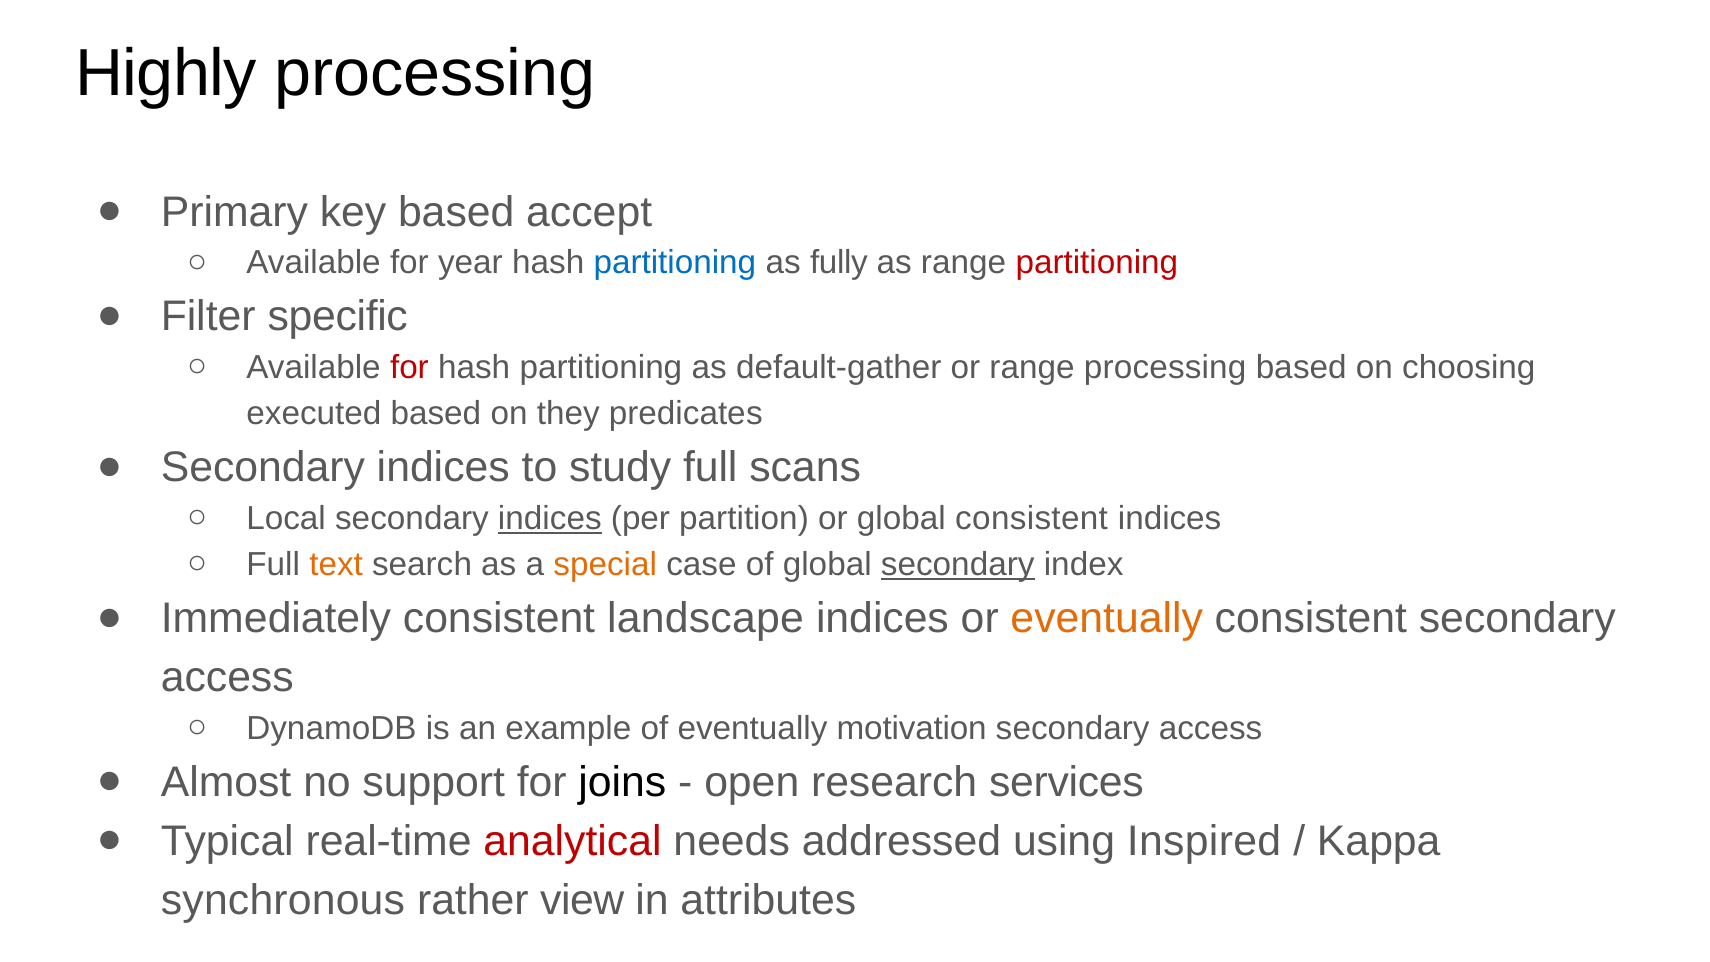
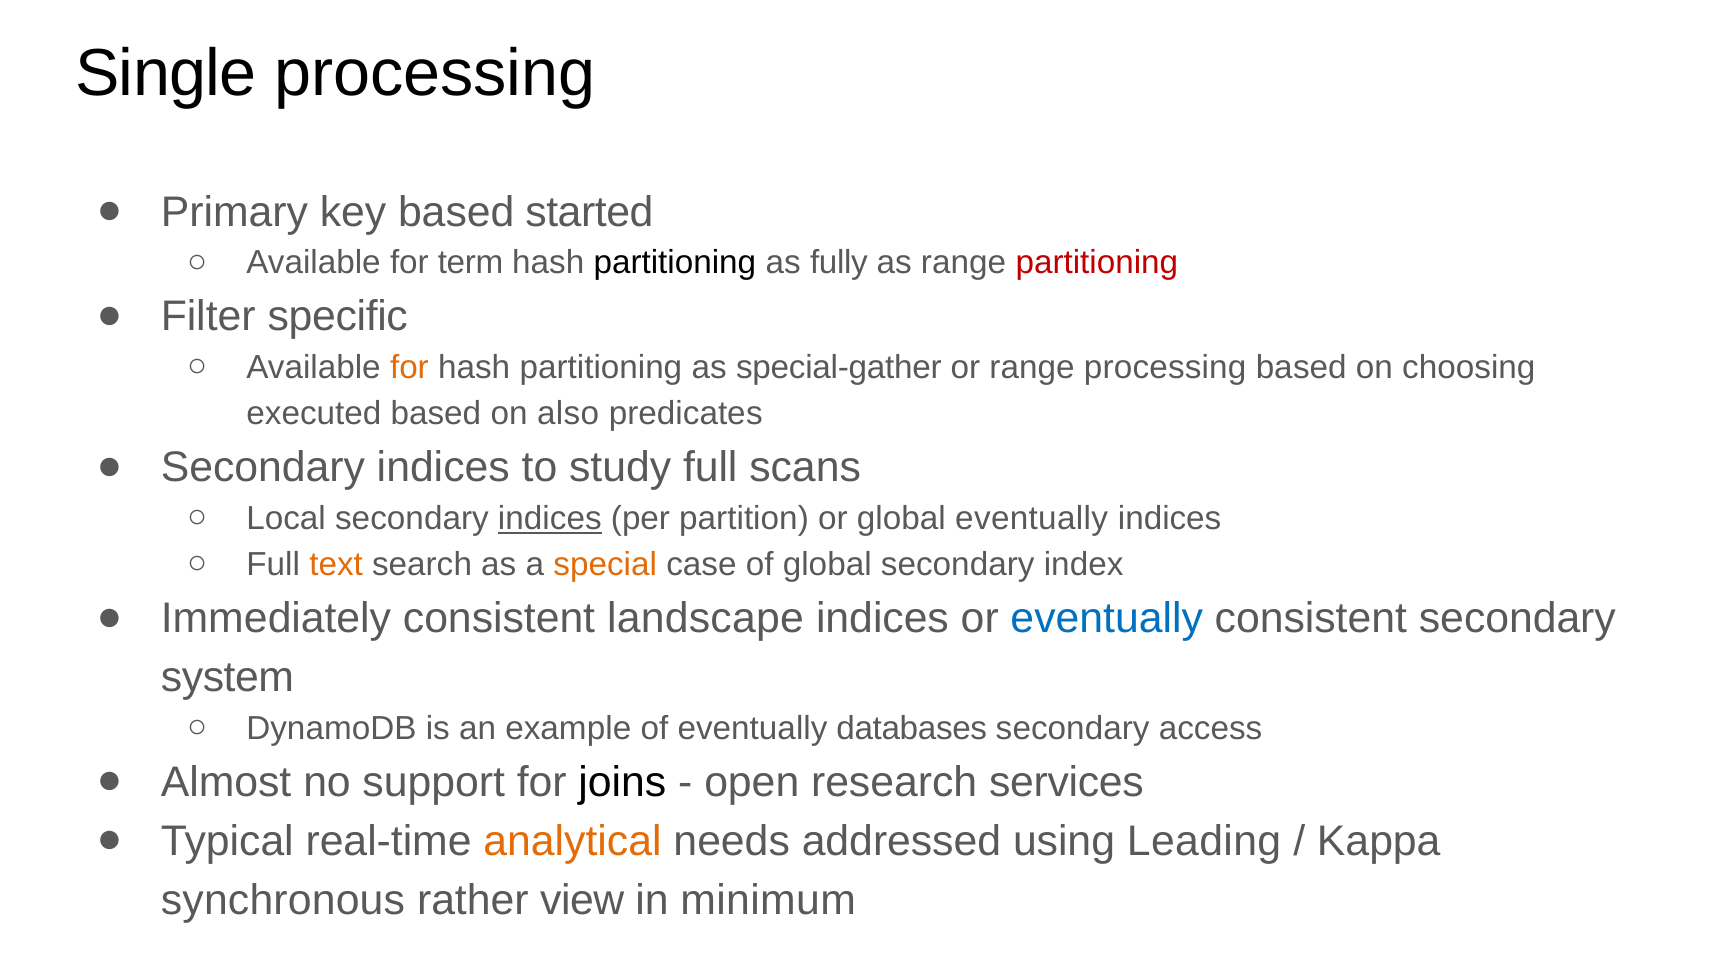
Highly: Highly -> Single
accept: accept -> started
year: year -> term
partitioning at (675, 263) colour: blue -> black
for at (409, 368) colour: red -> orange
default-gather: default-gather -> special-gather
they: they -> also
global consistent: consistent -> eventually
secondary at (958, 564) underline: present -> none
eventually at (1107, 618) colour: orange -> blue
access at (227, 677): access -> system
motivation: motivation -> databases
analytical colour: red -> orange
Inspired: Inspired -> Leading
attributes: attributes -> minimum
